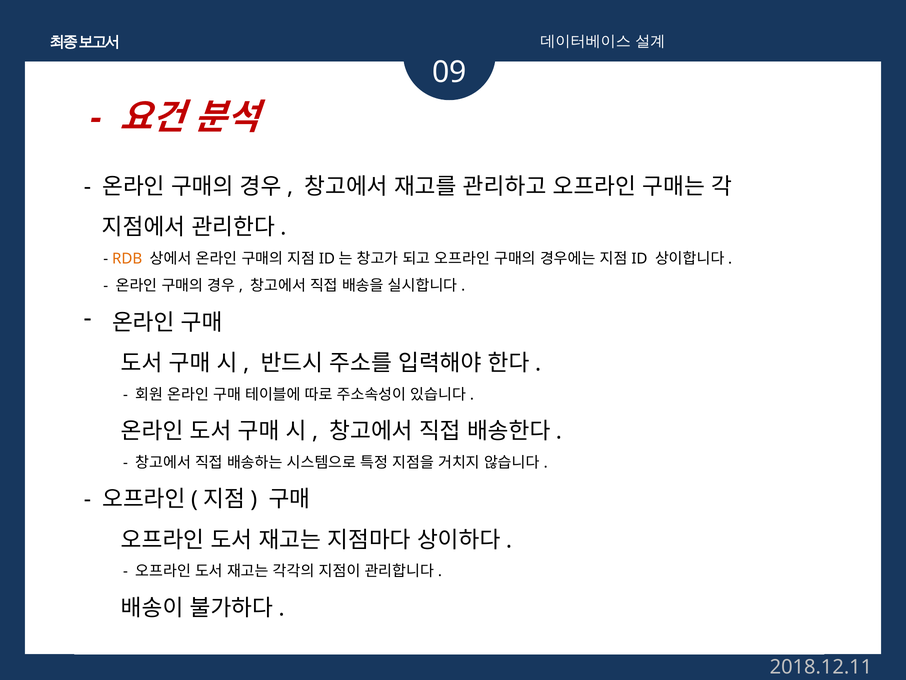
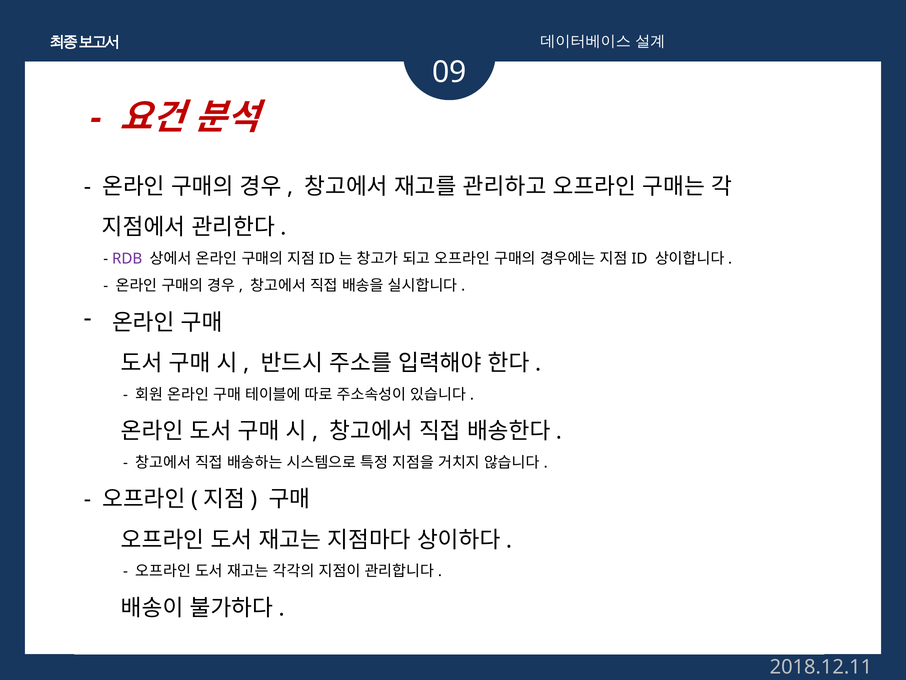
RDB colour: orange -> purple
